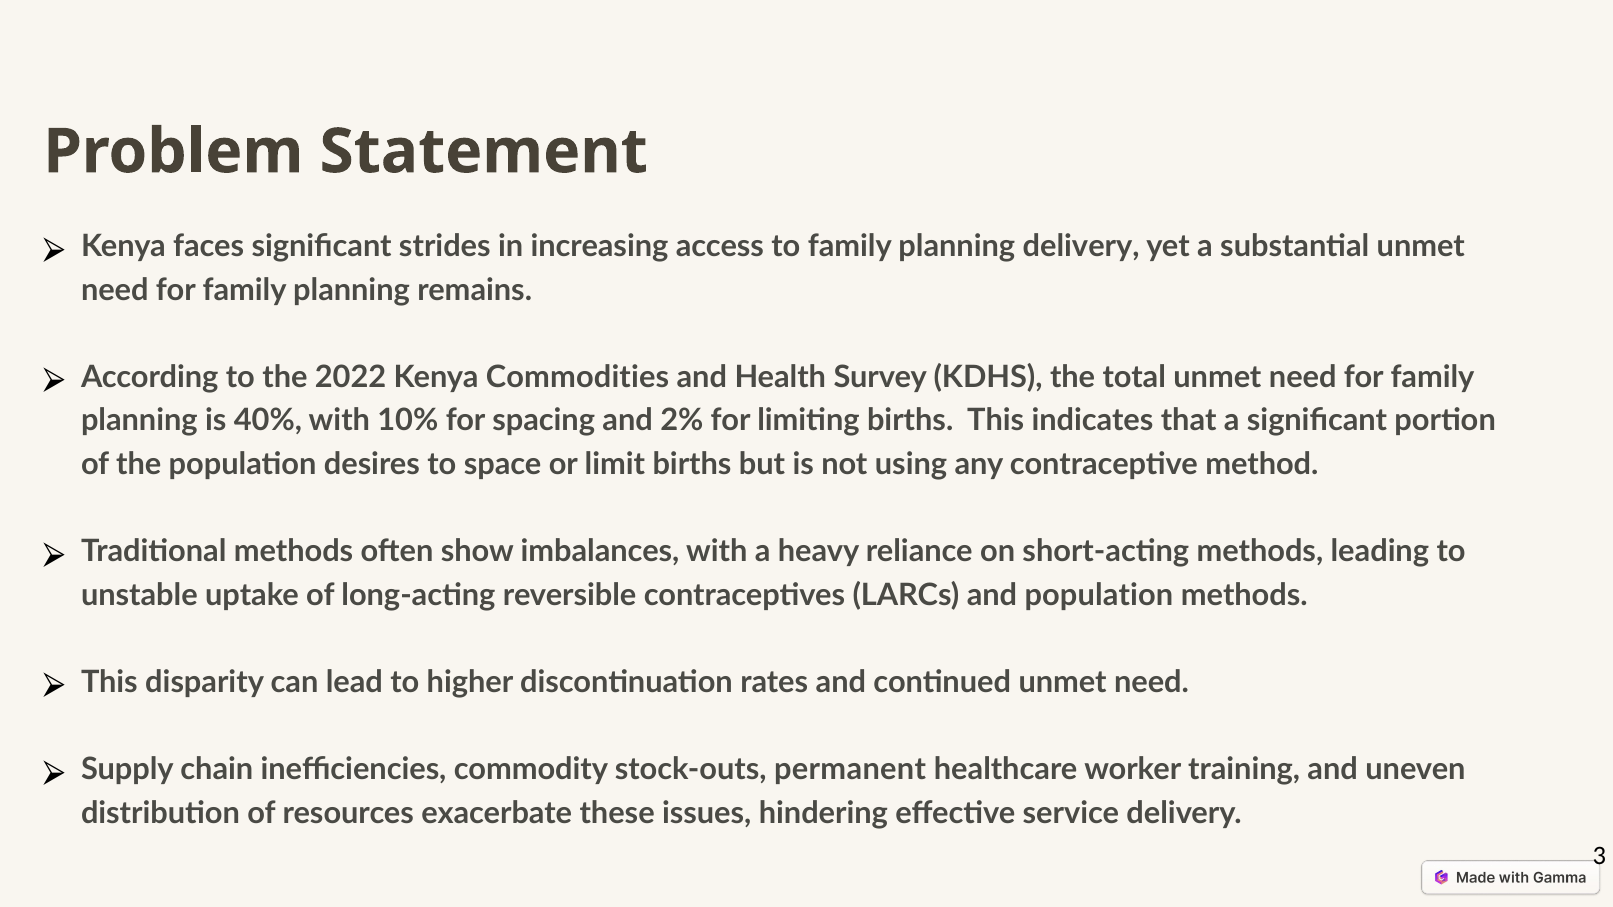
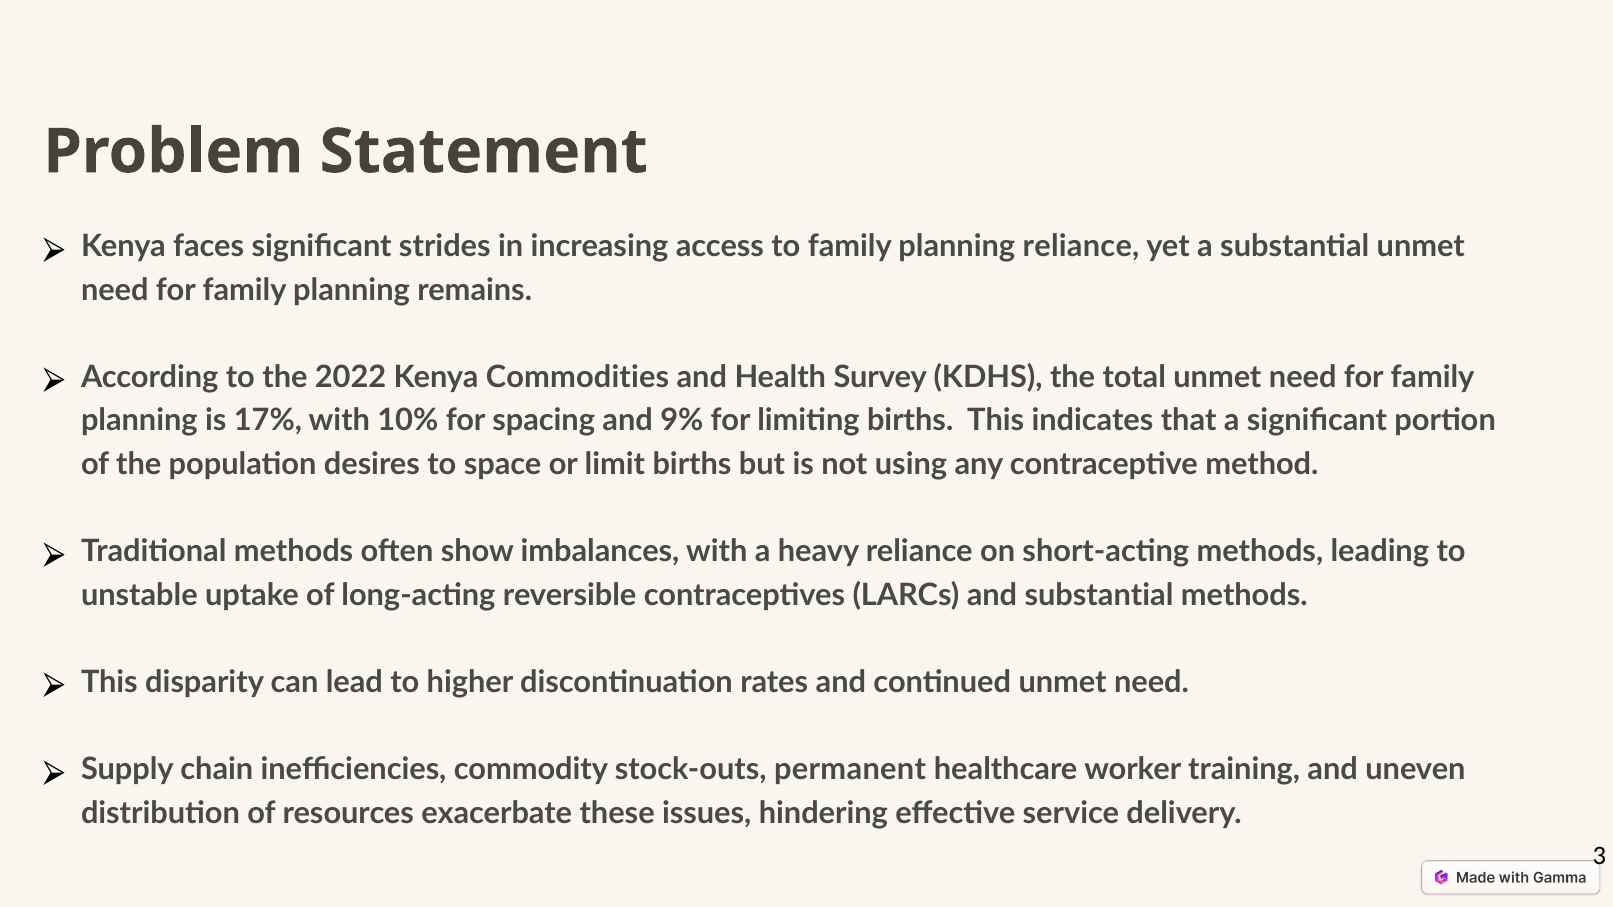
planning delivery: delivery -> reliance
40%: 40% -> 17%
2%: 2% -> 9%
and population: population -> substantial
